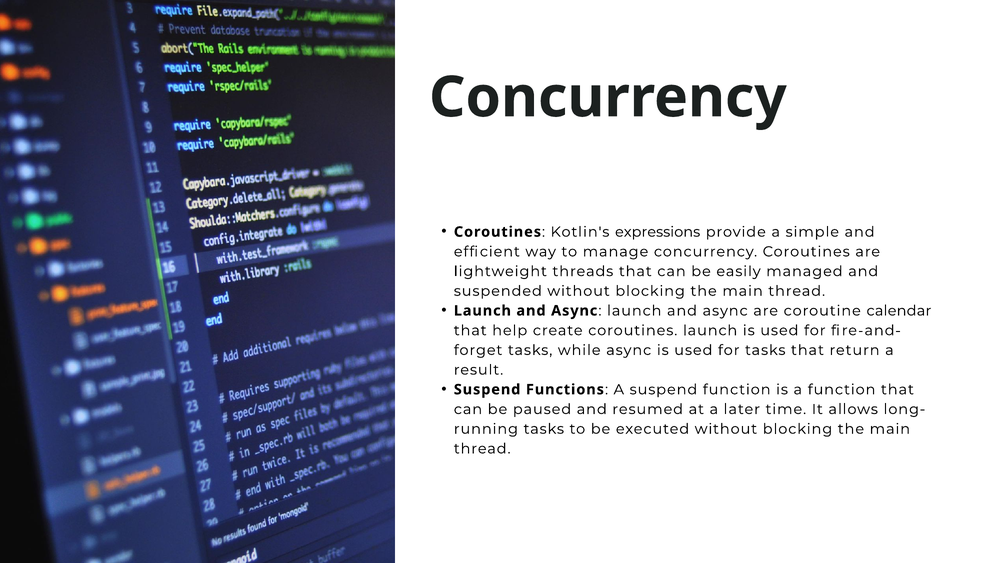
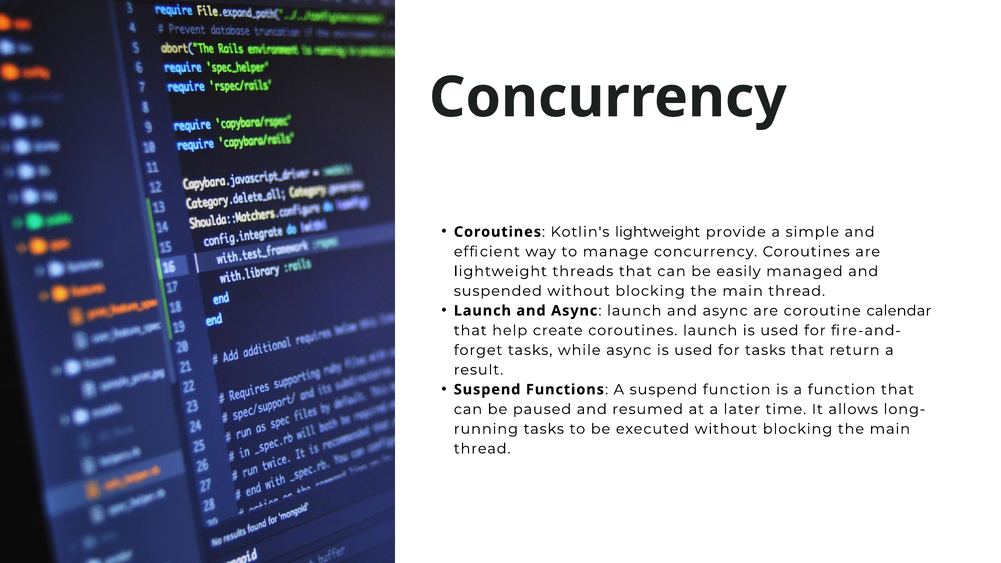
Kotlin's expressions: expressions -> lightweight
